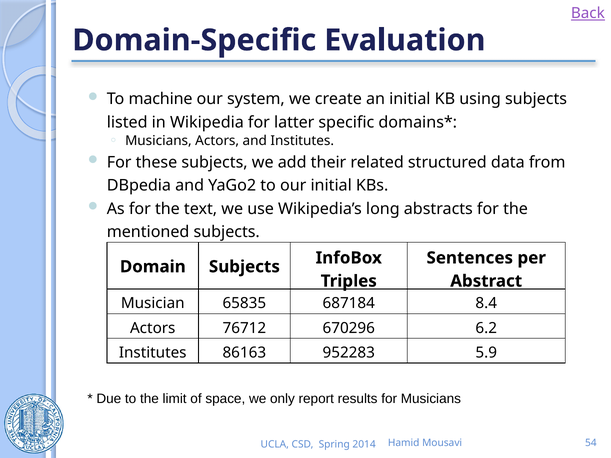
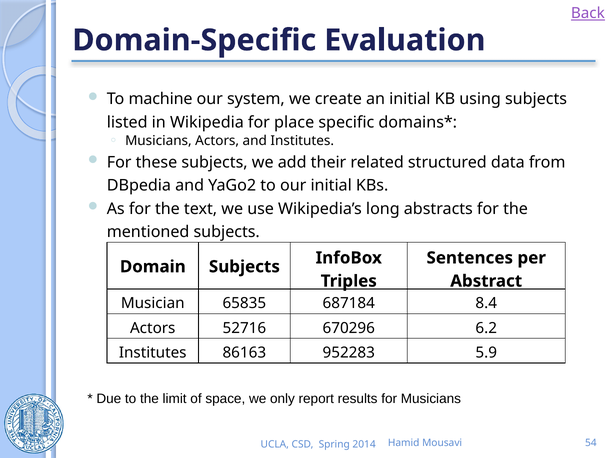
latter: latter -> place
76712: 76712 -> 52716
